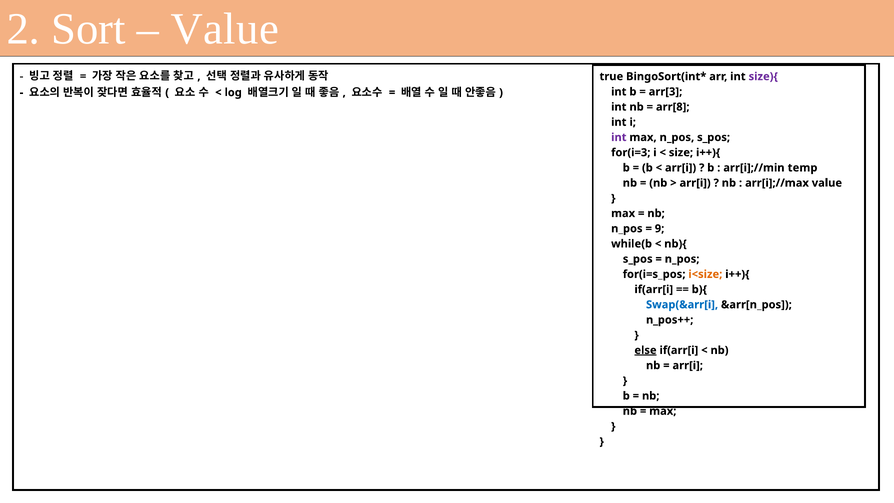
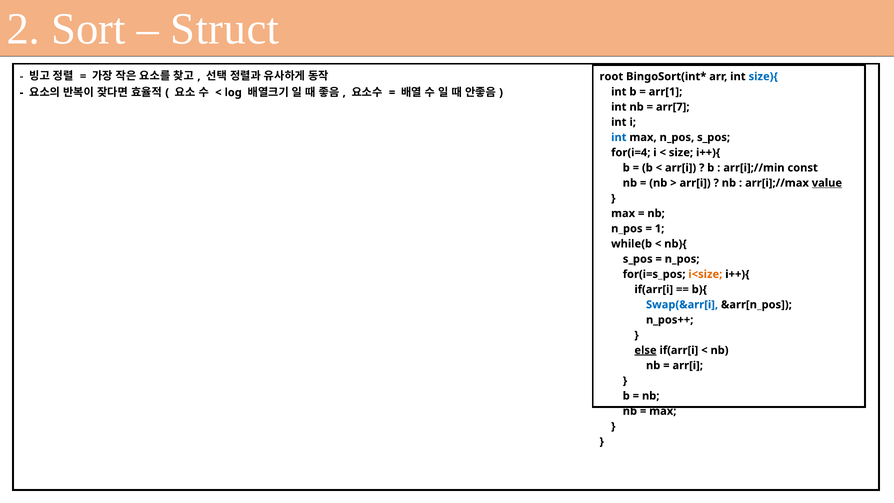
Value at (225, 29): Value -> Struct
true: true -> root
size){ colour: purple -> blue
arr[3: arr[3 -> arr[1
arr[8: arr[8 -> arr[7
int at (619, 137) colour: purple -> blue
for(i=3: for(i=3 -> for(i=4
temp: temp -> const
value at (827, 183) underline: none -> present
9: 9 -> 1
